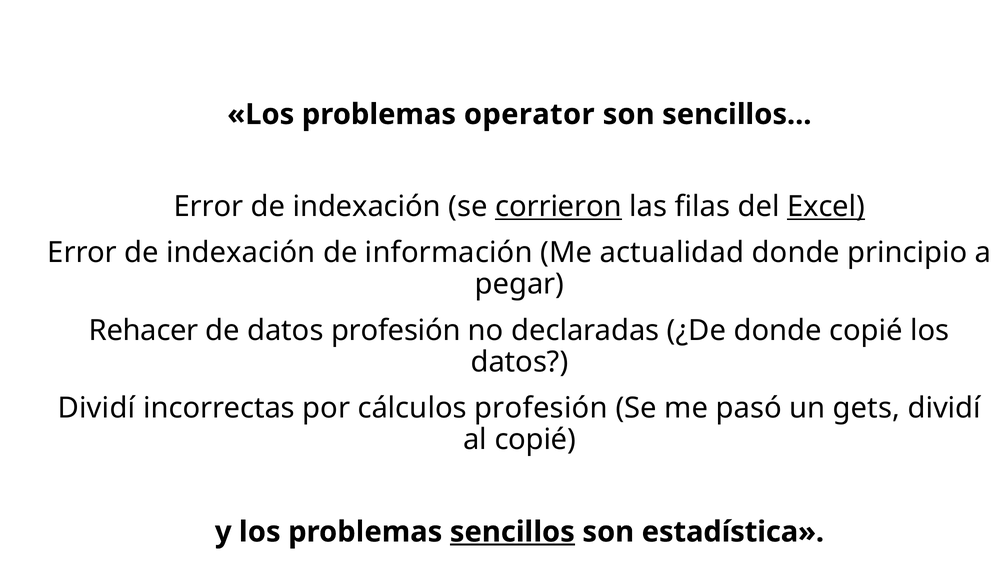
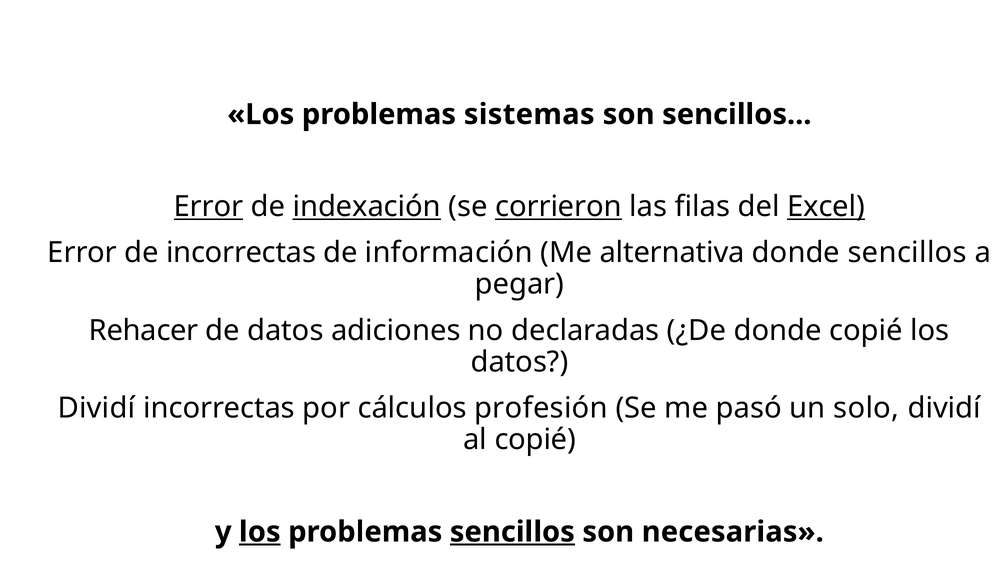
operator: operator -> sistemas
Error at (209, 207) underline: none -> present
indexación at (367, 207) underline: none -> present
indexación at (241, 253): indexación -> incorrectas
actualidad: actualidad -> alternativa
donde principio: principio -> sencillos
datos profesión: profesión -> adiciones
gets: gets -> solo
los at (260, 532) underline: none -> present
estadística: estadística -> necesarias
